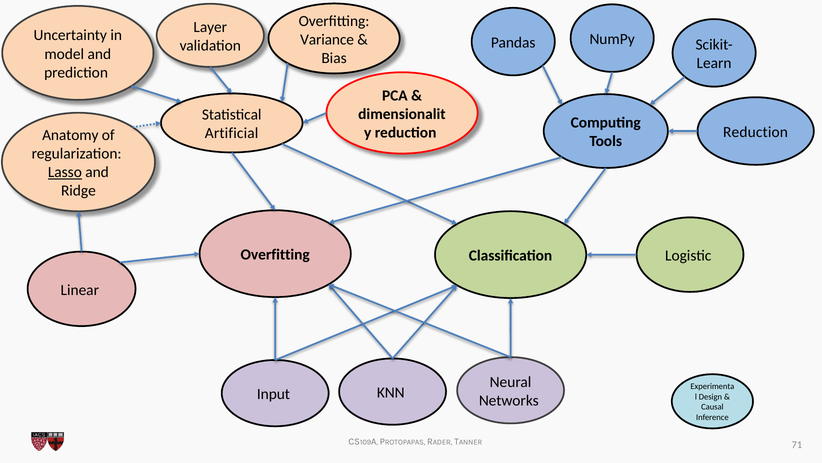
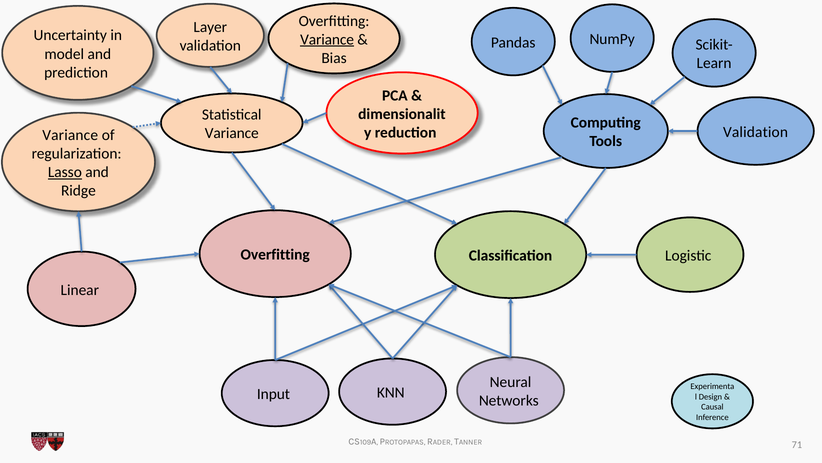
Variance at (327, 39) underline: none -> present
Reduction at (756, 132): Reduction -> Validation
Artificial at (232, 133): Artificial -> Variance
Anatomy at (70, 135): Anatomy -> Variance
